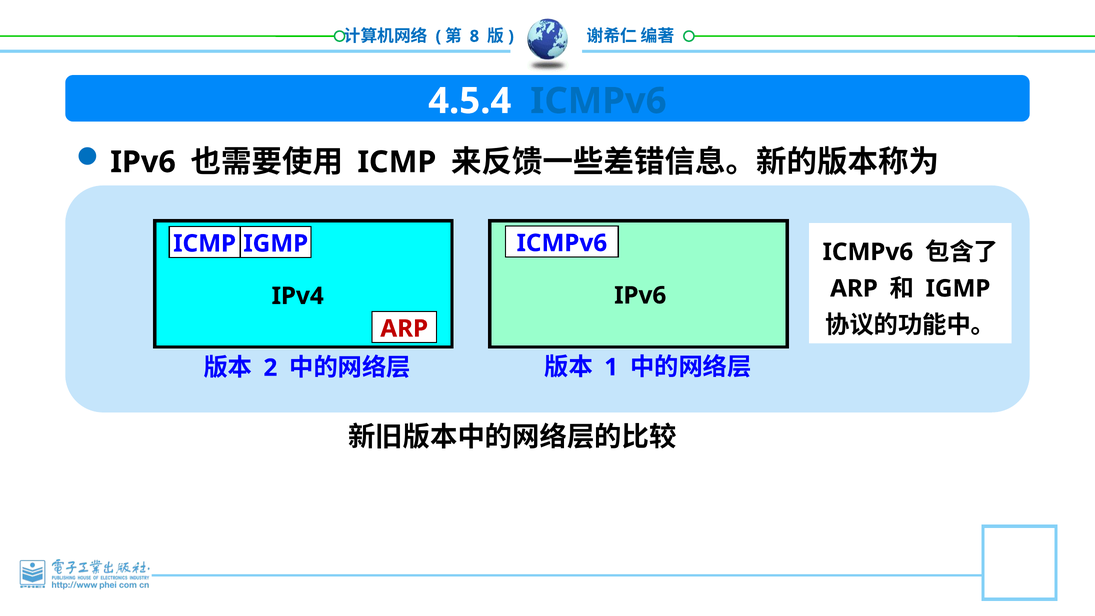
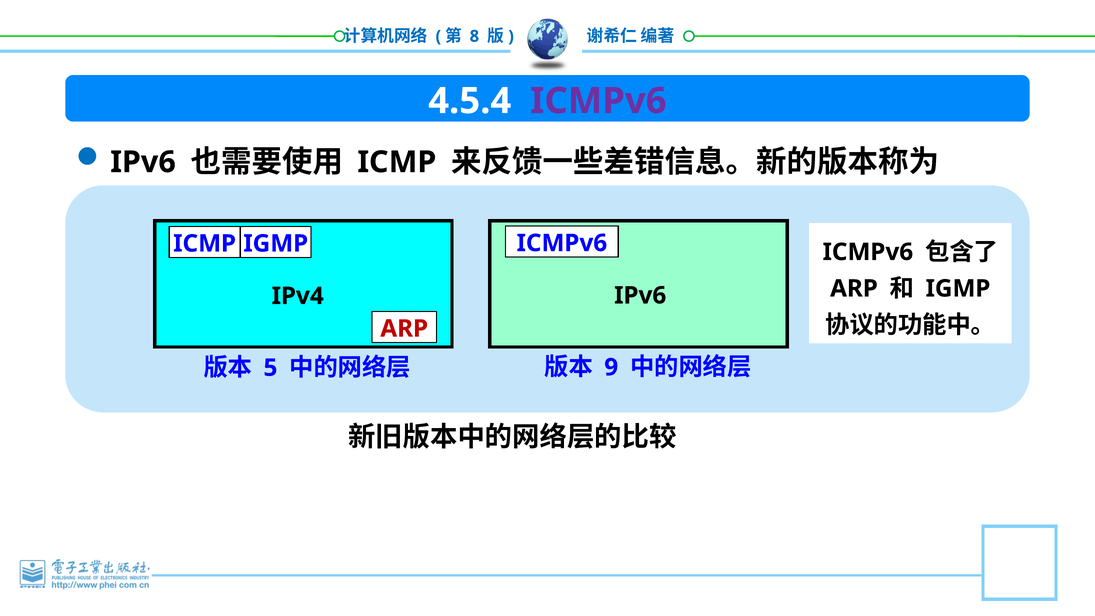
ICMPv6 at (598, 101) colour: blue -> purple
1: 1 -> 9
2: 2 -> 5
